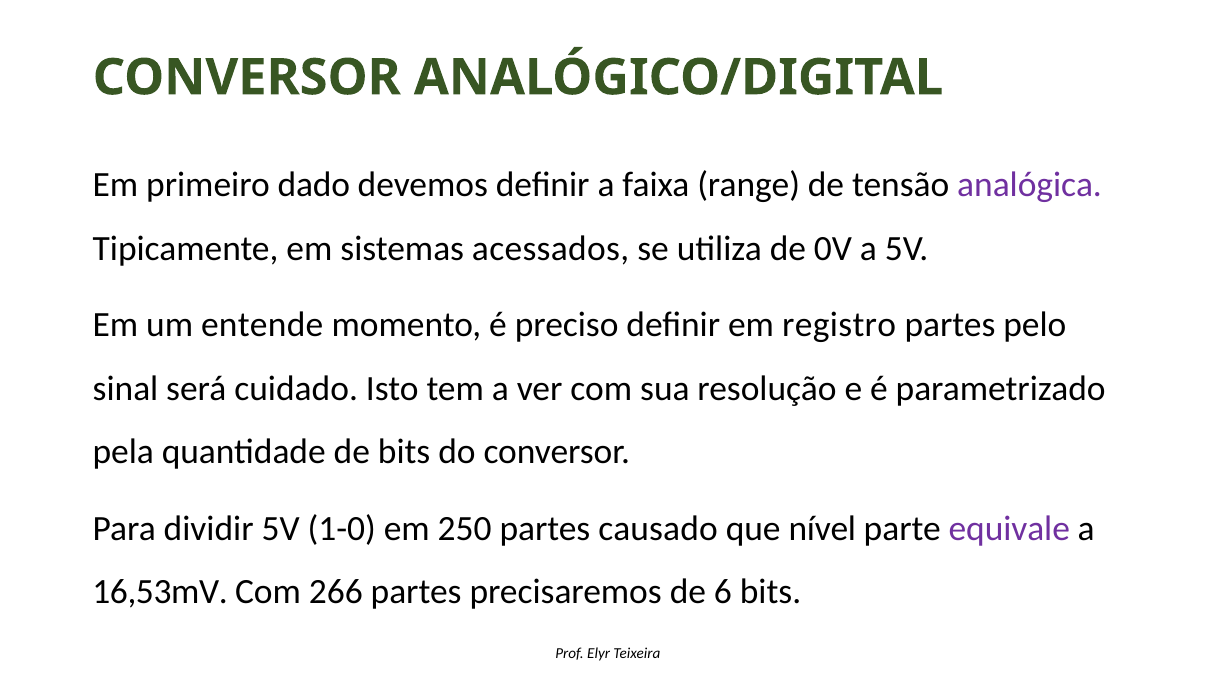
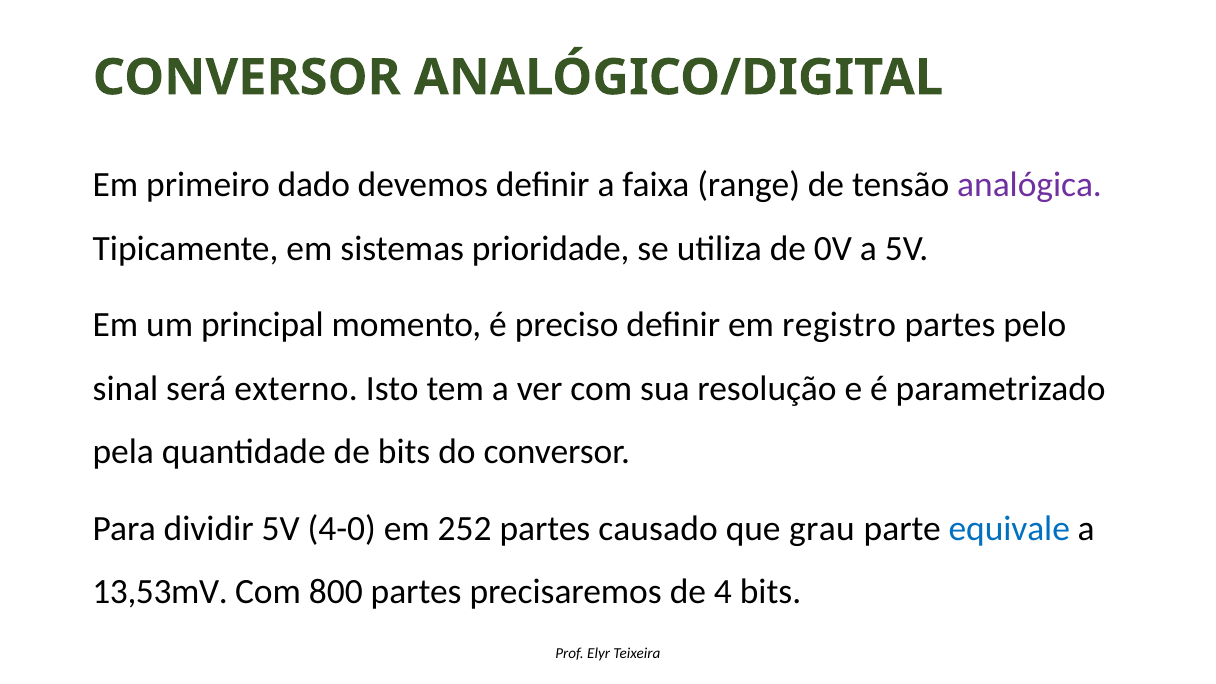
acessados: acessados -> prioridade
entende: entende -> principal
cuidado: cuidado -> externo
1-0: 1-0 -> 4-0
250: 250 -> 252
nível: nível -> grau
equivale colour: purple -> blue
16,53mV: 16,53mV -> 13,53mV
266: 266 -> 800
6: 6 -> 4
